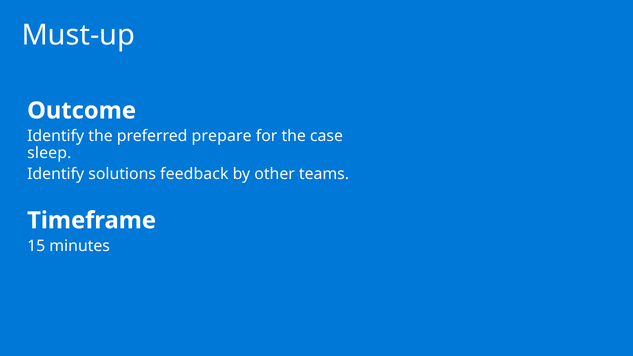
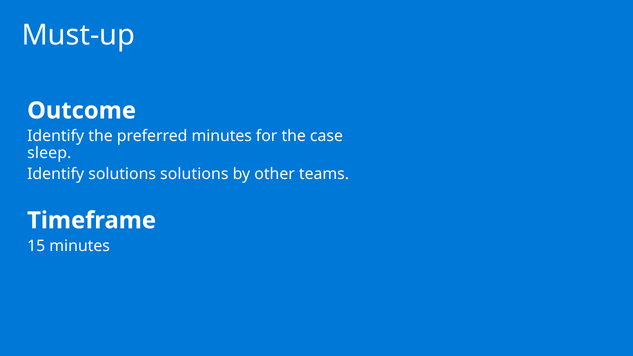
preferred prepare: prepare -> minutes
solutions feedback: feedback -> solutions
